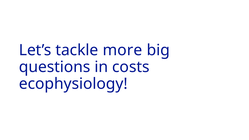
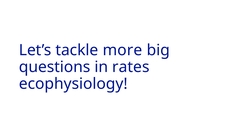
costs: costs -> rates
